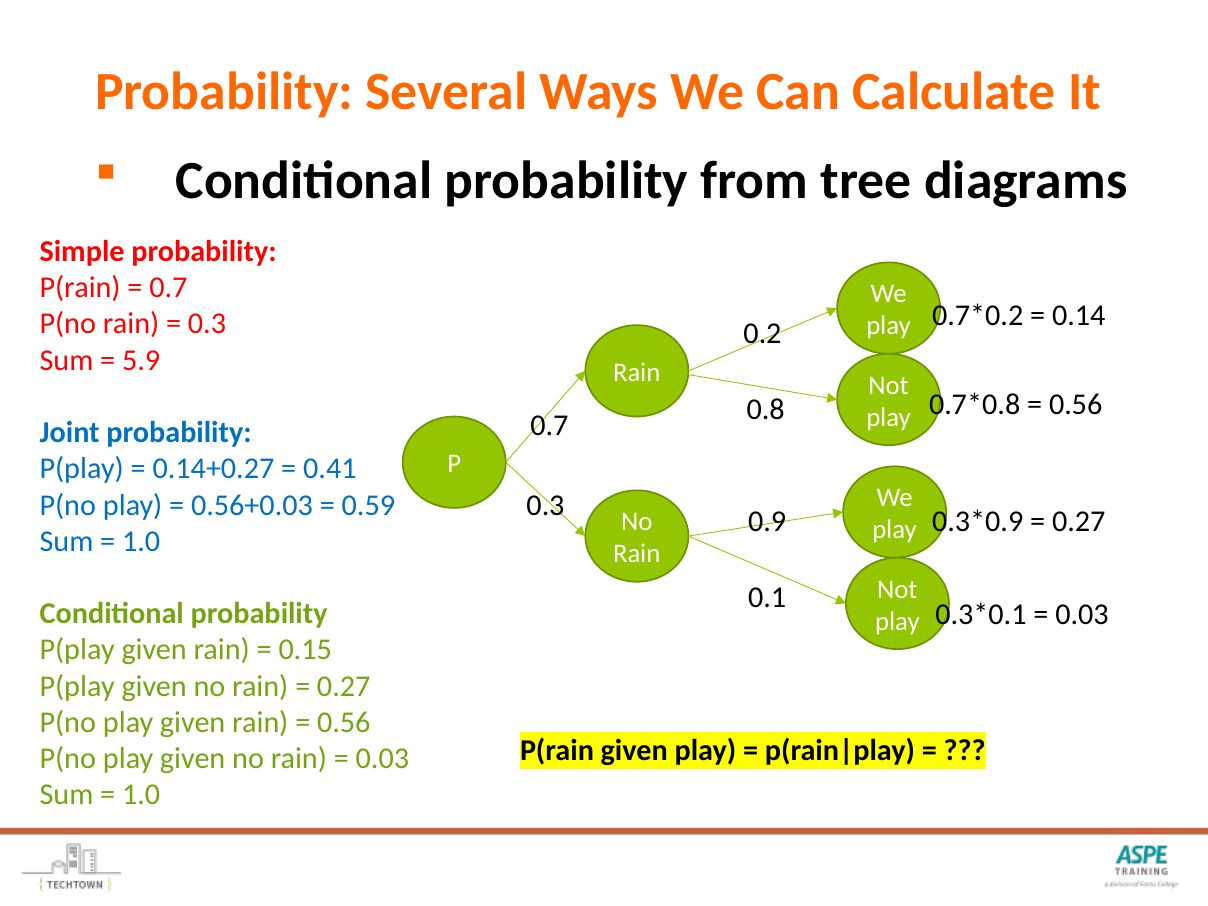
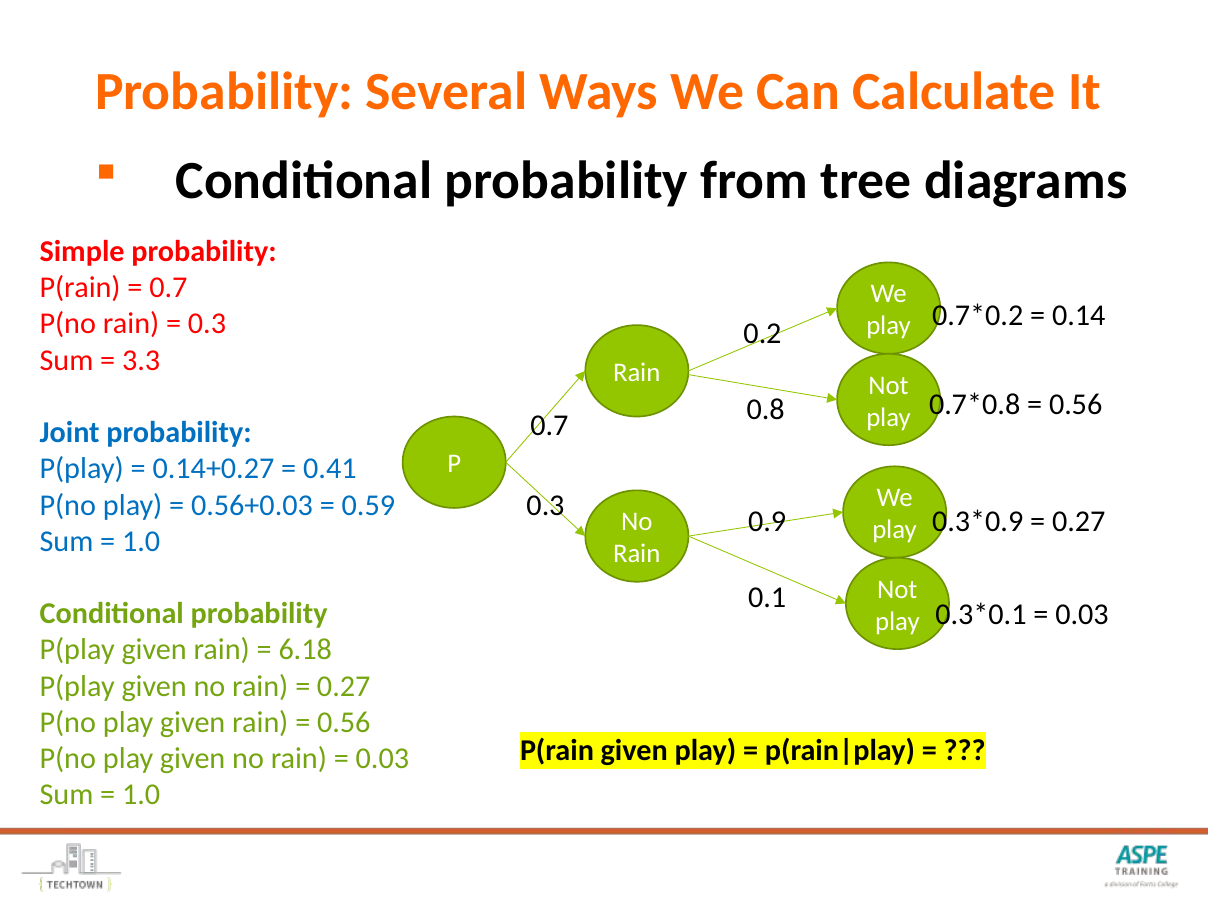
5.9: 5.9 -> 3.3
0.15: 0.15 -> 6.18
